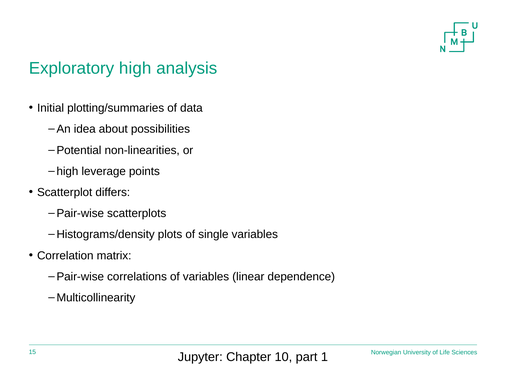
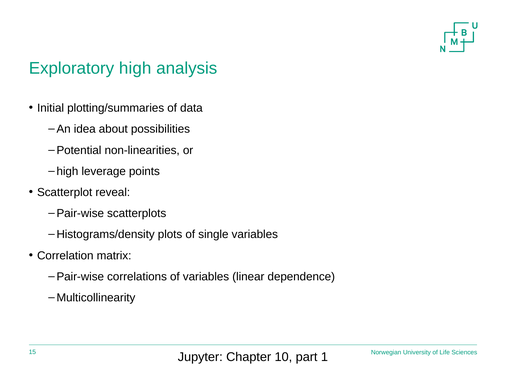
differs: differs -> reveal
